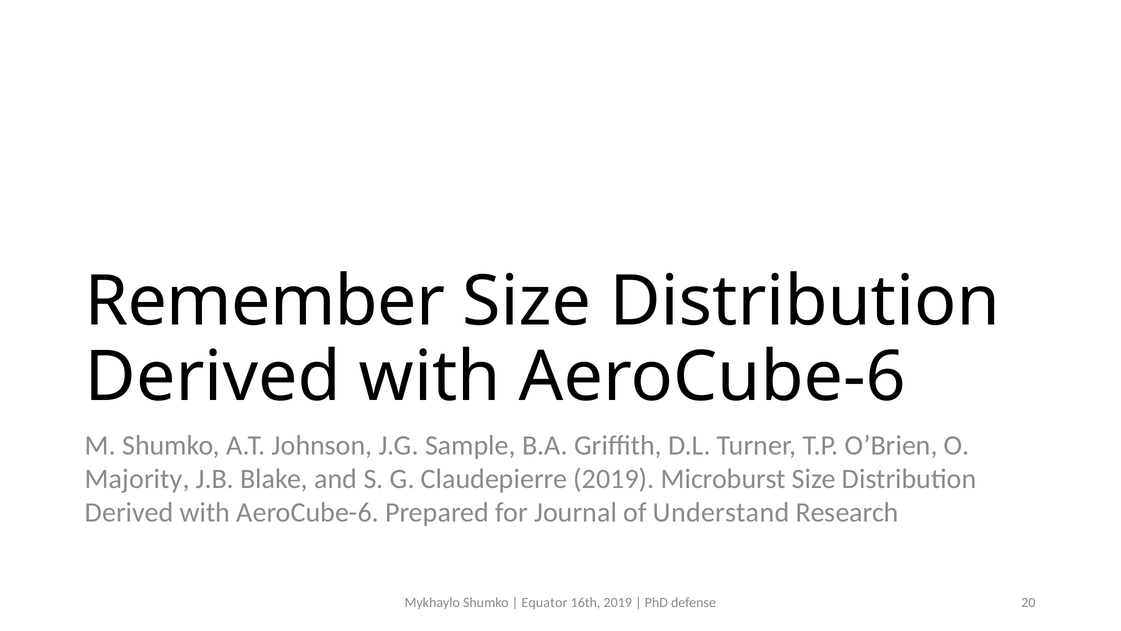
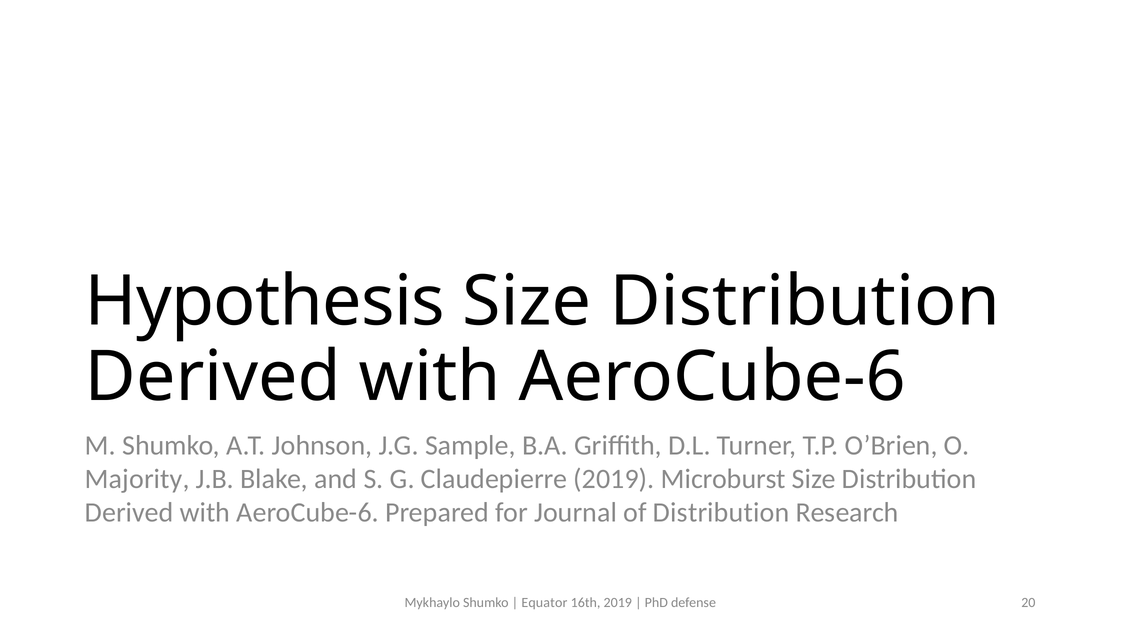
Remember: Remember -> Hypothesis
of Understand: Understand -> Distribution
